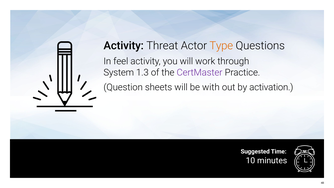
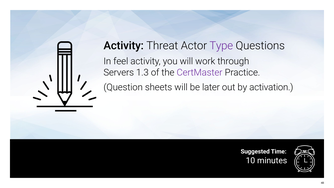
Type colour: orange -> purple
System: System -> Servers
with: with -> later
